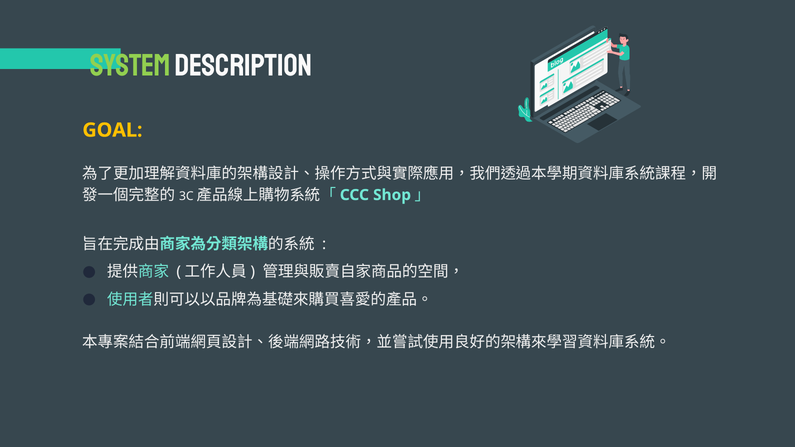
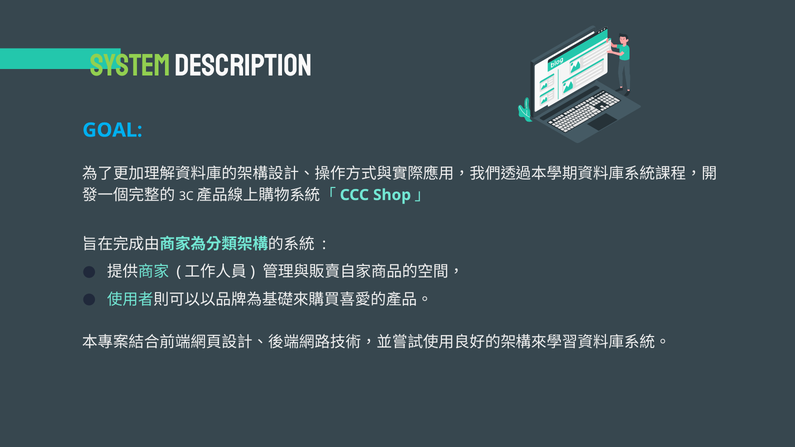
GOAL colour: yellow -> light blue
